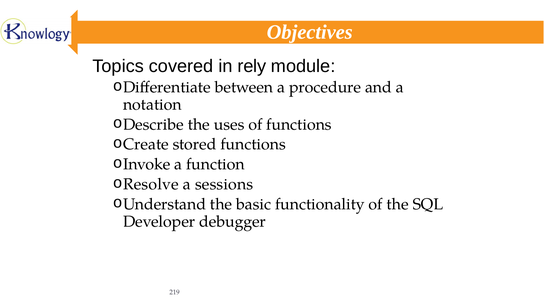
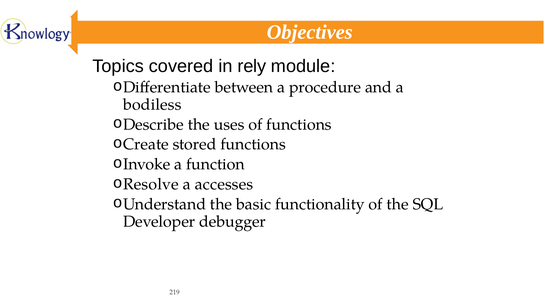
notation: notation -> bodiless
sessions: sessions -> accesses
